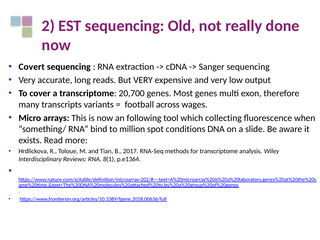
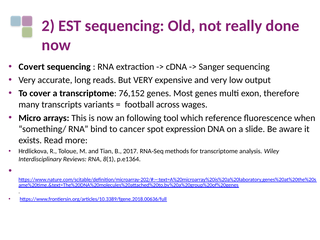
20,700: 20,700 -> 76,152
collecting: collecting -> reference
million: million -> cancer
conditions: conditions -> expression
